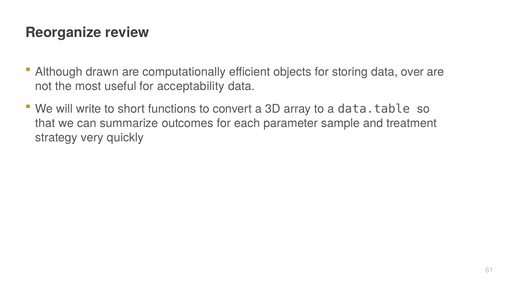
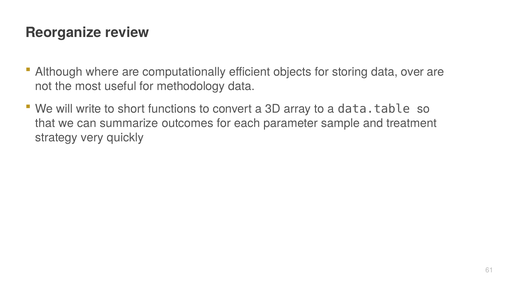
drawn: drawn -> where
acceptability: acceptability -> methodology
